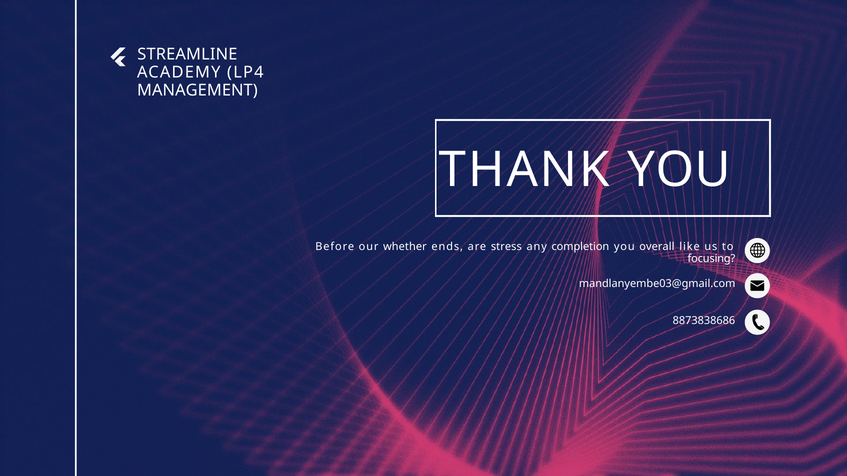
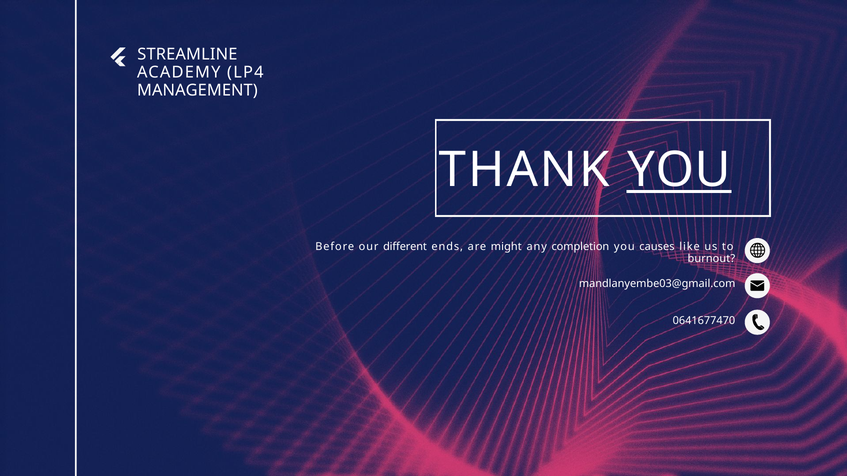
YOU at (679, 170) underline: none -> present
whether: whether -> different
stress: stress -> might
overall: overall -> causes
focusing: focusing -> burnout
8873838686: 8873838686 -> 0641677470
